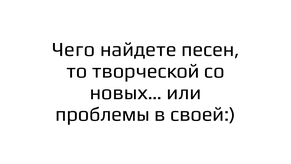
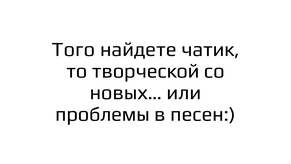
Чего: Чего -> Того
песен: песен -> чатик
своей: своей -> песен
